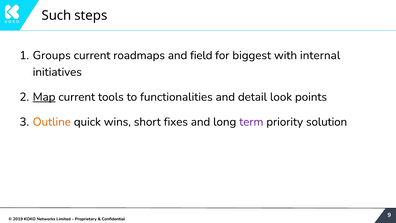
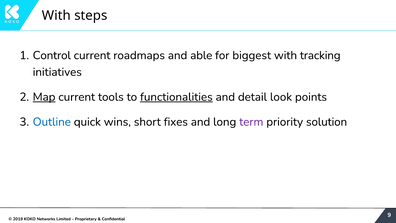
Such at (57, 16): Such -> With
Groups: Groups -> Control
field: field -> able
internal: internal -> tracking
functionalities underline: none -> present
Outline colour: orange -> blue
